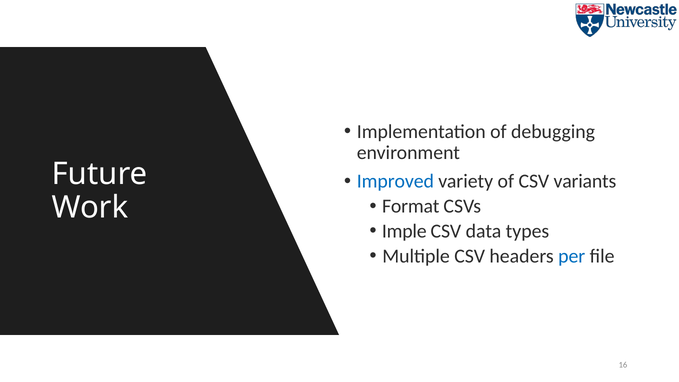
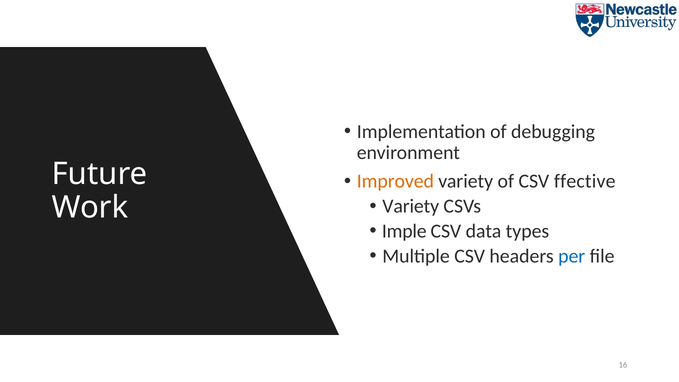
Improved colour: blue -> orange
variants: variants -> ffective
Format at (411, 206): Format -> Variety
